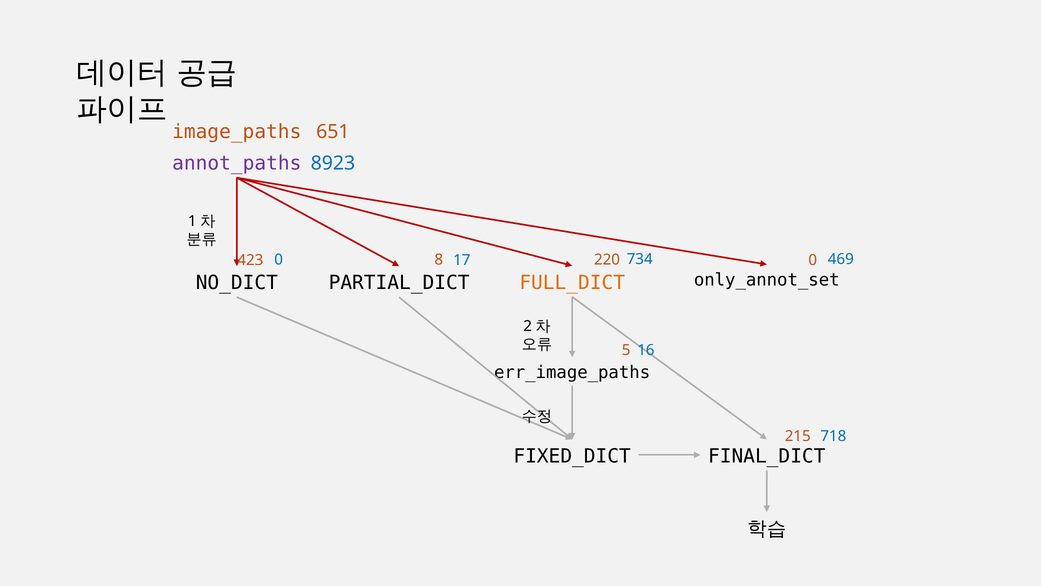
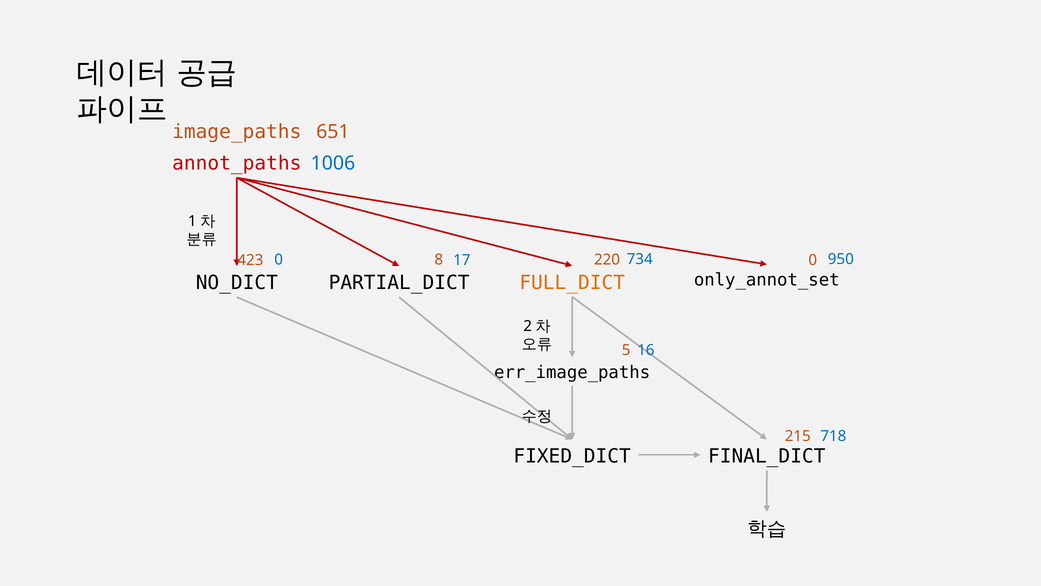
annot_paths colour: purple -> red
8923: 8923 -> 1006
469: 469 -> 950
